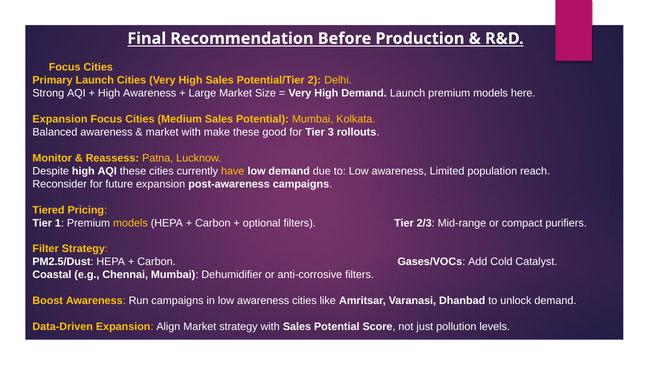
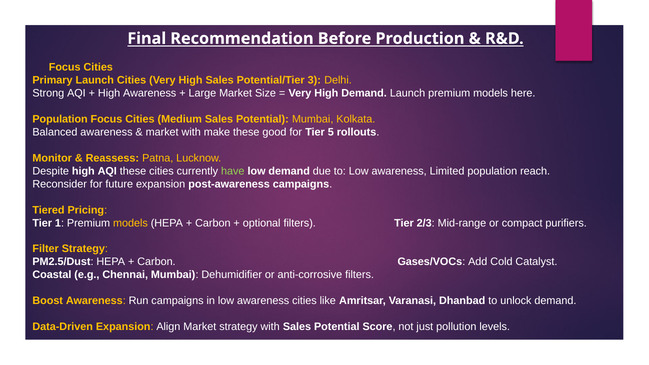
2: 2 -> 3
Expansion at (60, 119): Expansion -> Population
3: 3 -> 5
have colour: yellow -> light green
